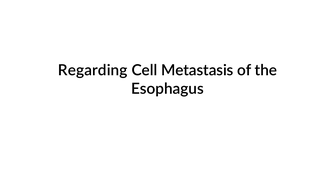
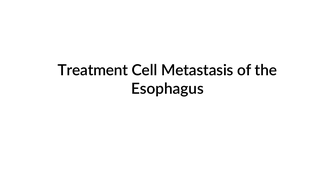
Regarding: Regarding -> Treatment
